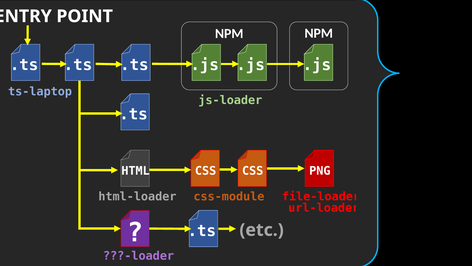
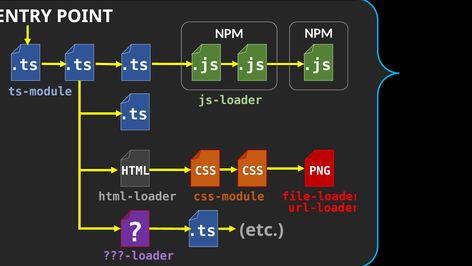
ts-laptop: ts-laptop -> ts-module
